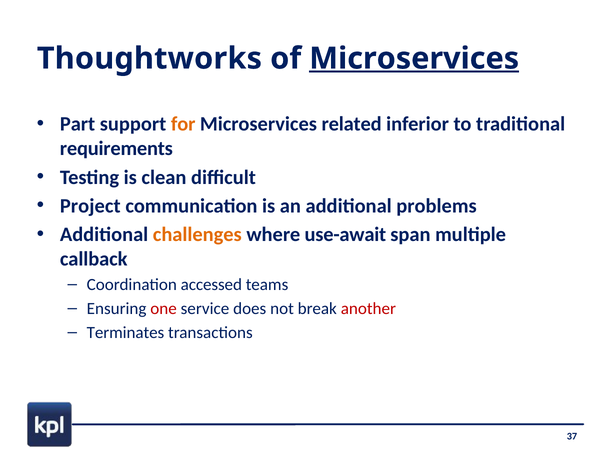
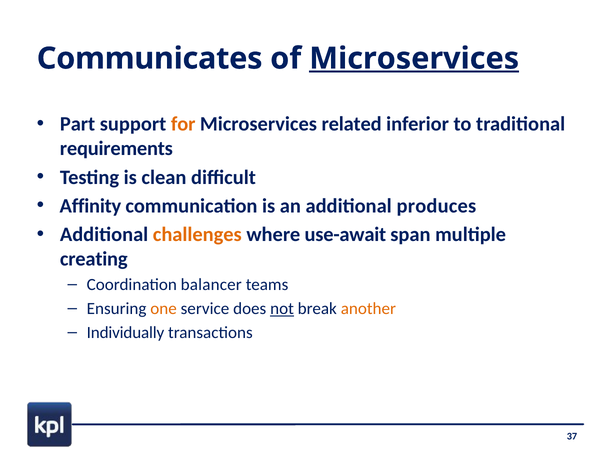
Thoughtworks: Thoughtworks -> Communicates
Project: Project -> Affinity
problems: problems -> produces
callback: callback -> creating
accessed: accessed -> balancer
one colour: red -> orange
not underline: none -> present
another colour: red -> orange
Terminates: Terminates -> Individually
